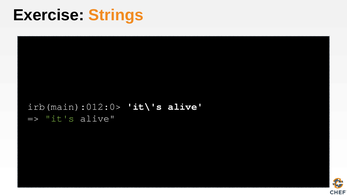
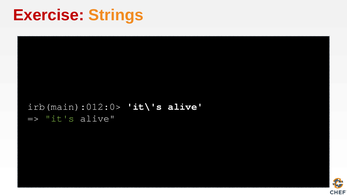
Exercise colour: black -> red
